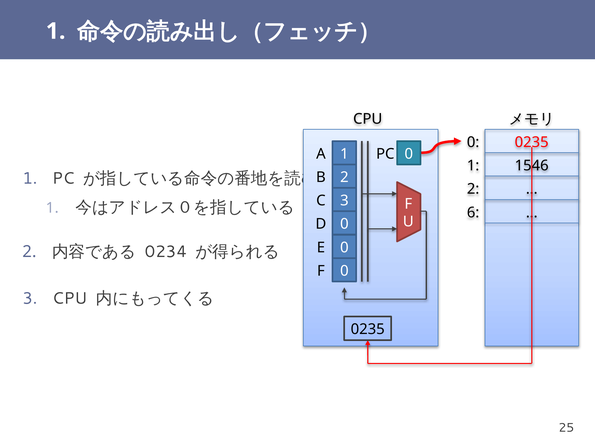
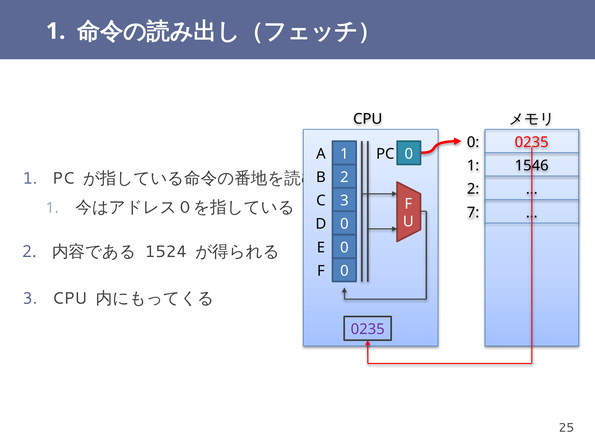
6: 6 -> 7
0234: 0234 -> 1524
0235 at (368, 330) colour: black -> purple
